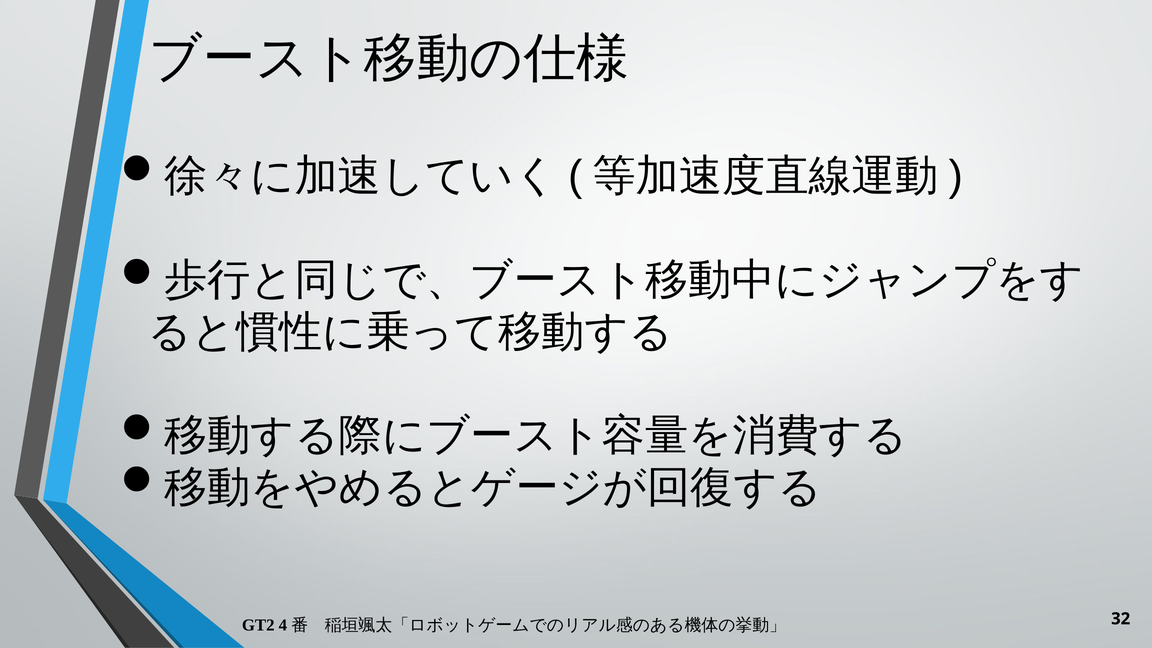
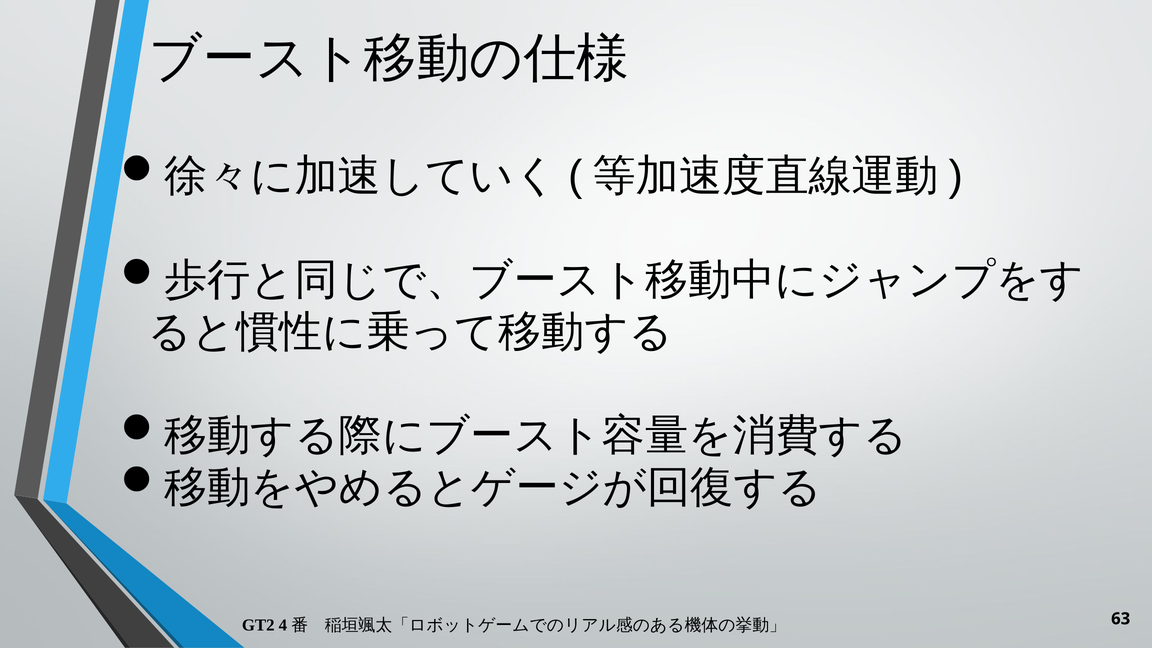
32: 32 -> 63
